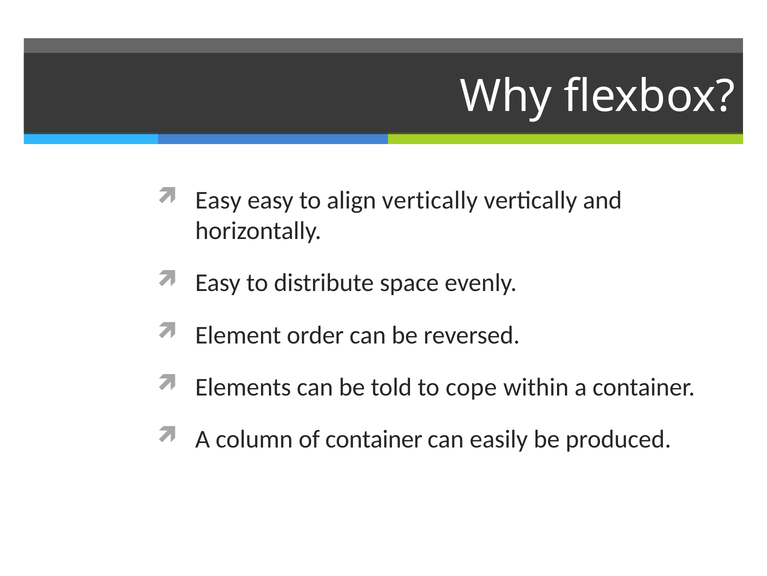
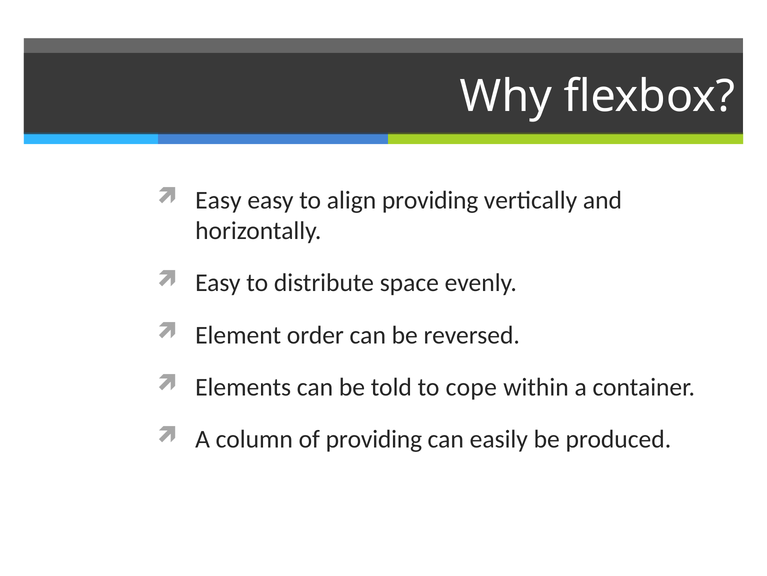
align vertically: vertically -> providing
of container: container -> providing
